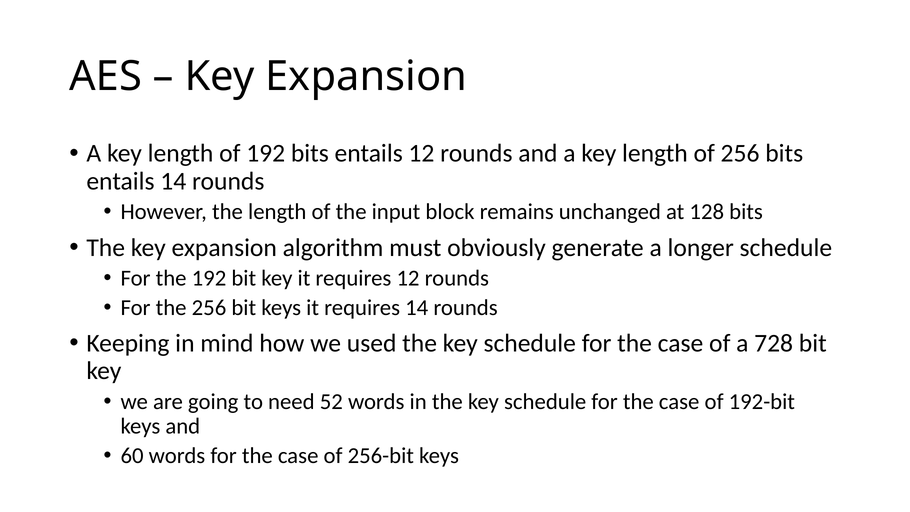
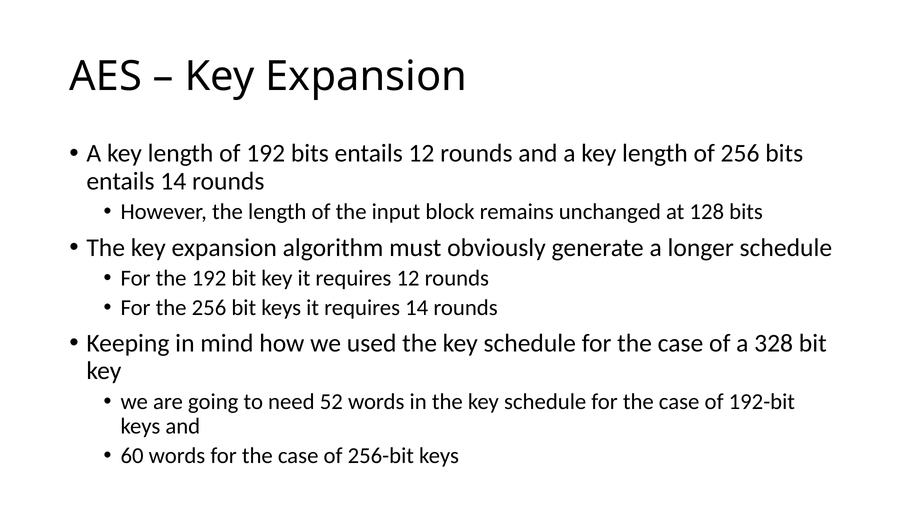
728: 728 -> 328
